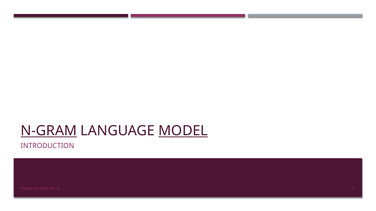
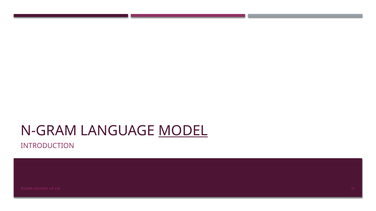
N-GRAM underline: present -> none
